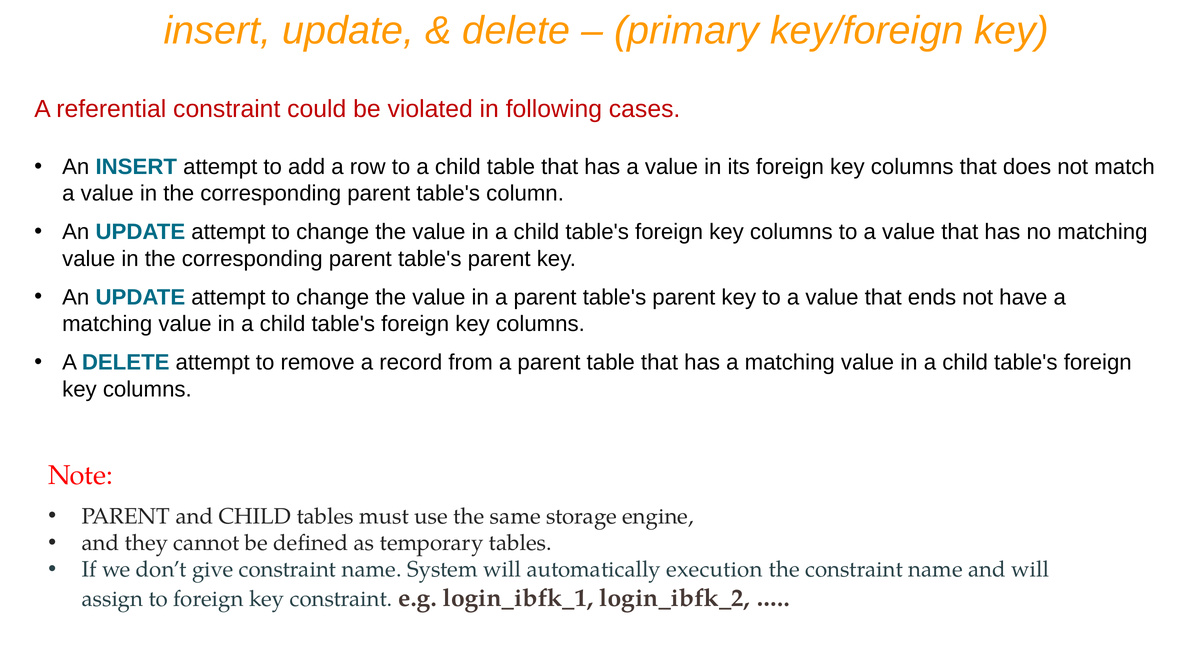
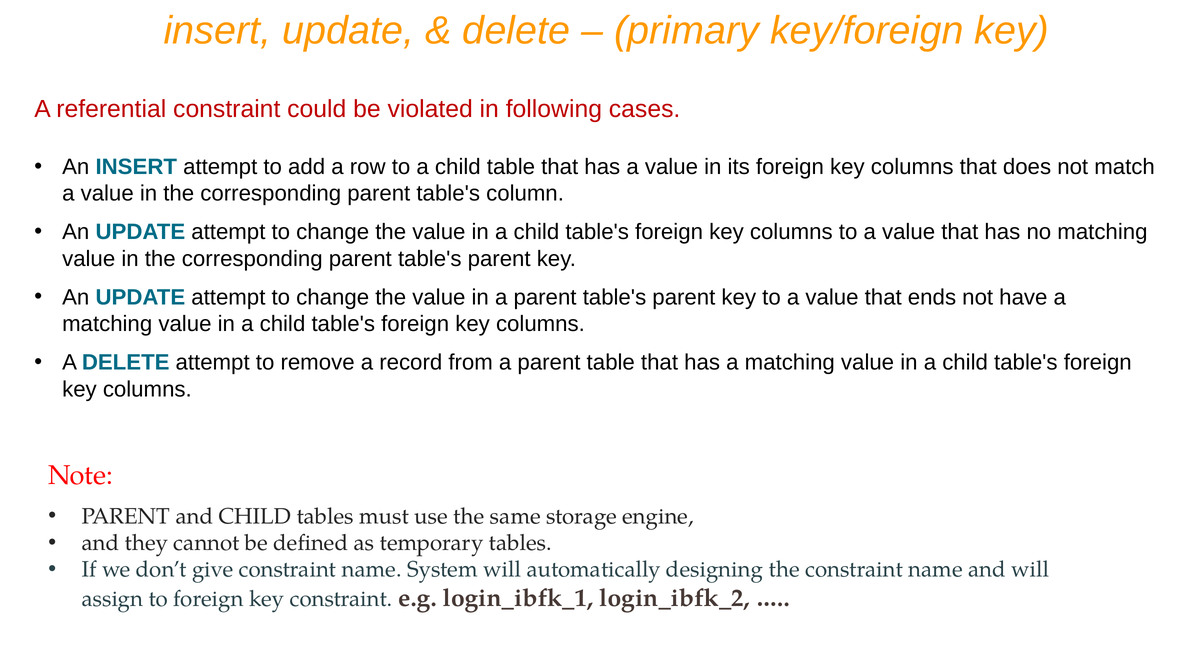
execution: execution -> designing
